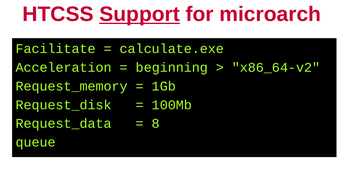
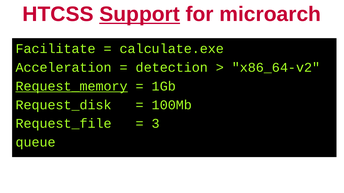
beginning: beginning -> detection
Request_memory underline: none -> present
Request_data: Request_data -> Request_file
8: 8 -> 3
